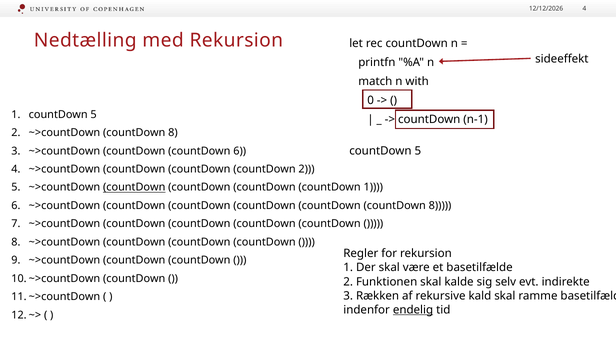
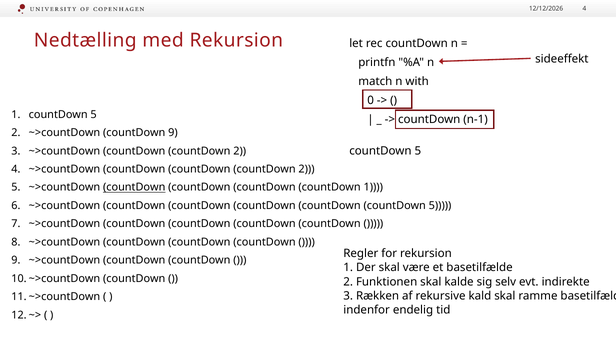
~>countDown countDown 8: 8 -> 9
~>countDown countDown countDown 6: 6 -> 2
countDown countDown 8: 8 -> 5
endelig underline: present -> none
